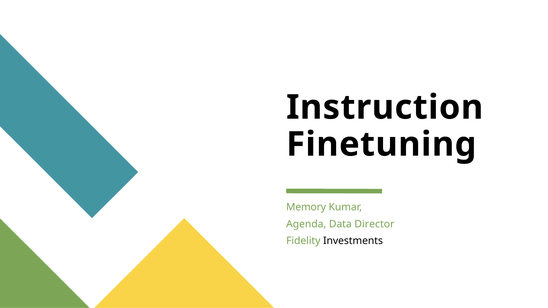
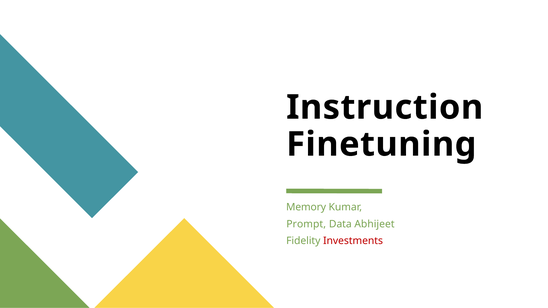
Agenda: Agenda -> Prompt
Director: Director -> Abhijeet
Investments colour: black -> red
